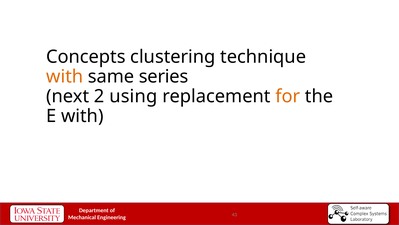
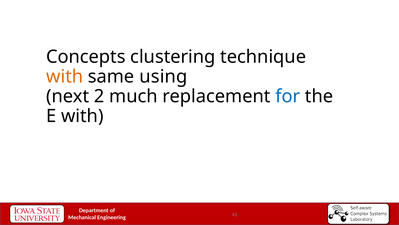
series: series -> using
using: using -> much
for colour: orange -> blue
